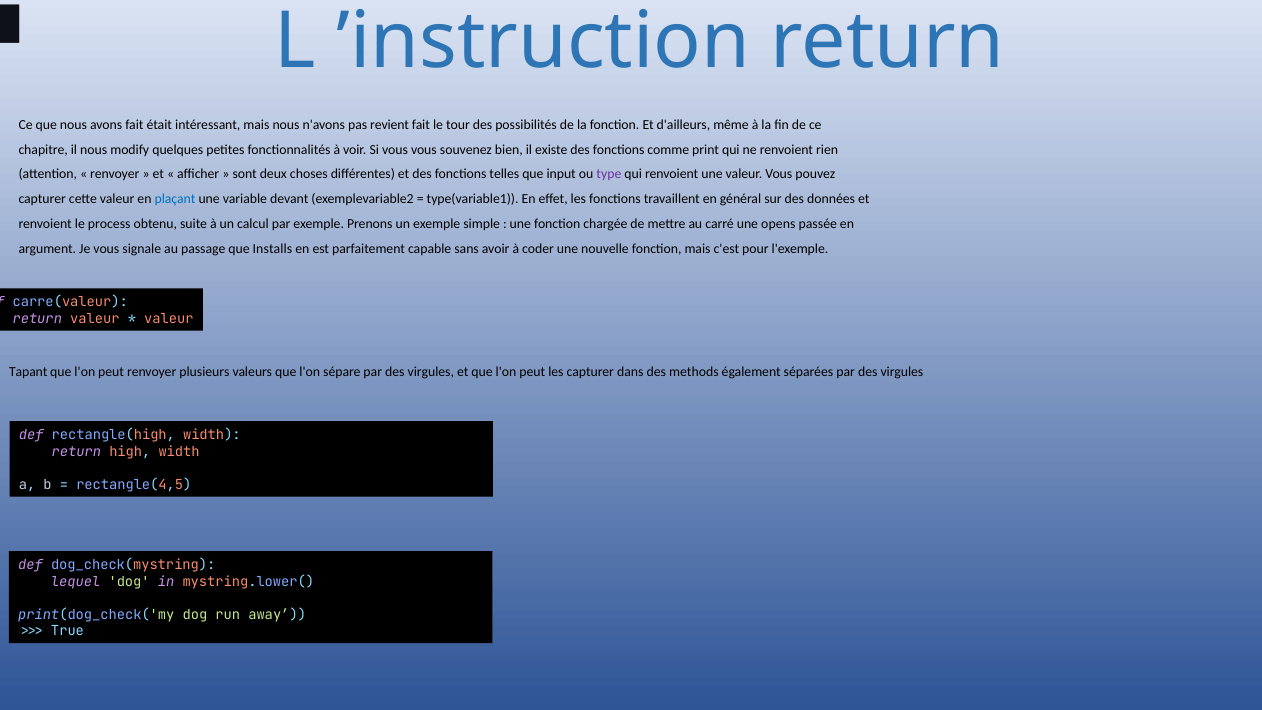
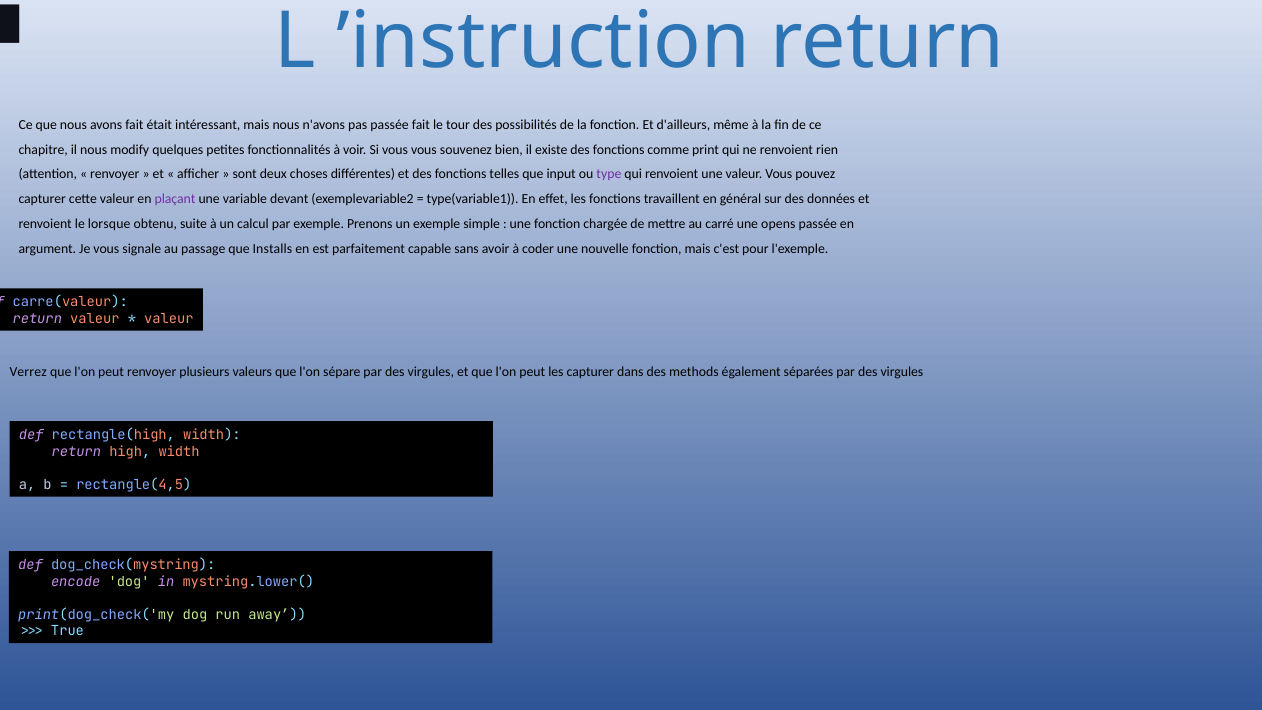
pas revient: revient -> passée
plaçant colour: blue -> purple
process: process -> lorsque
Tapant: Tapant -> Verrez
lequel: lequel -> encode
